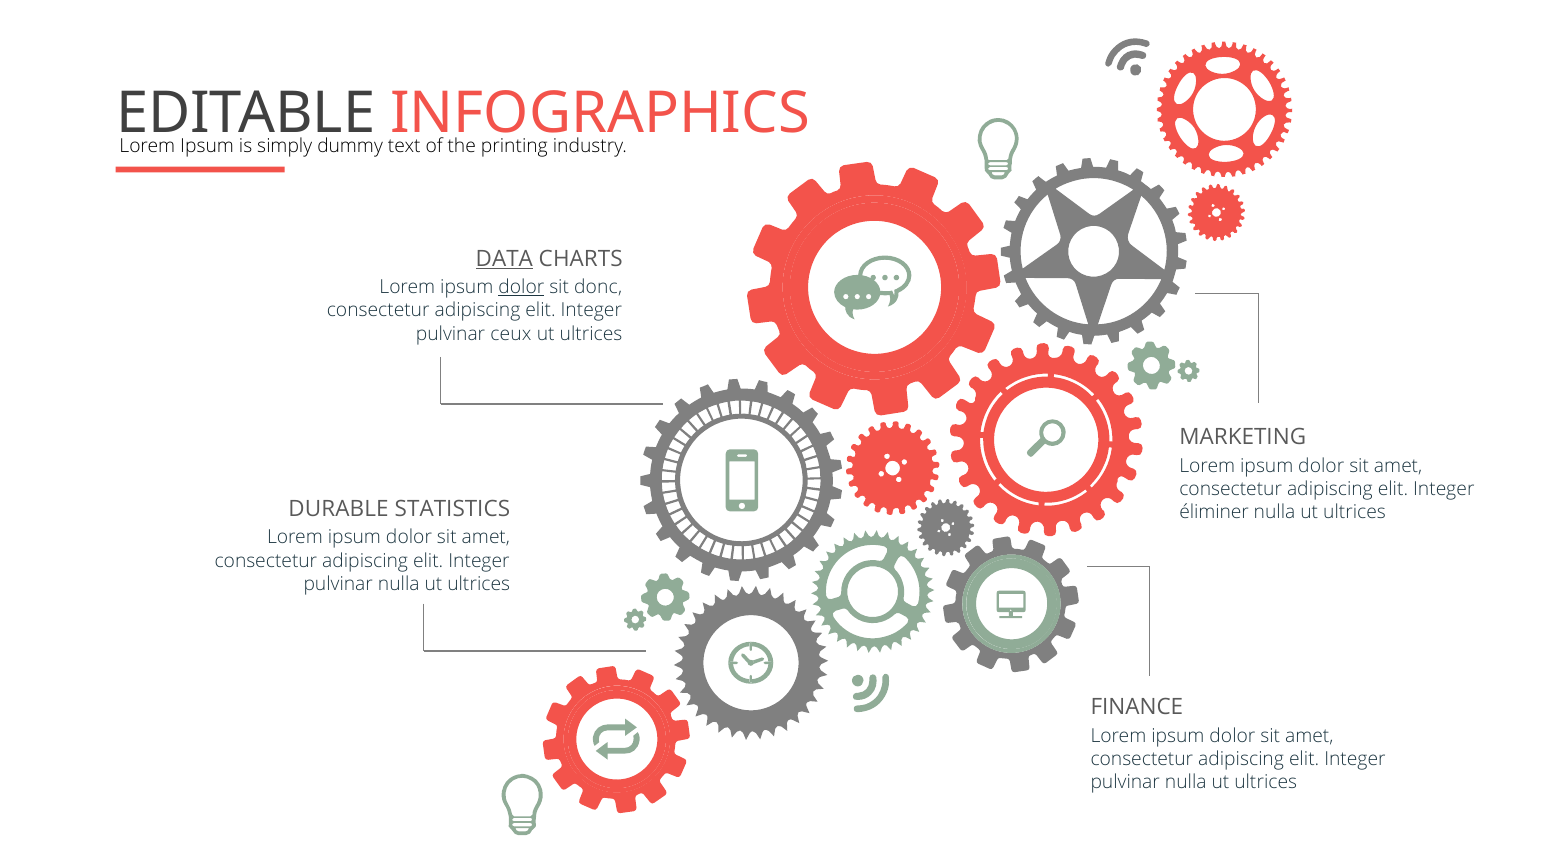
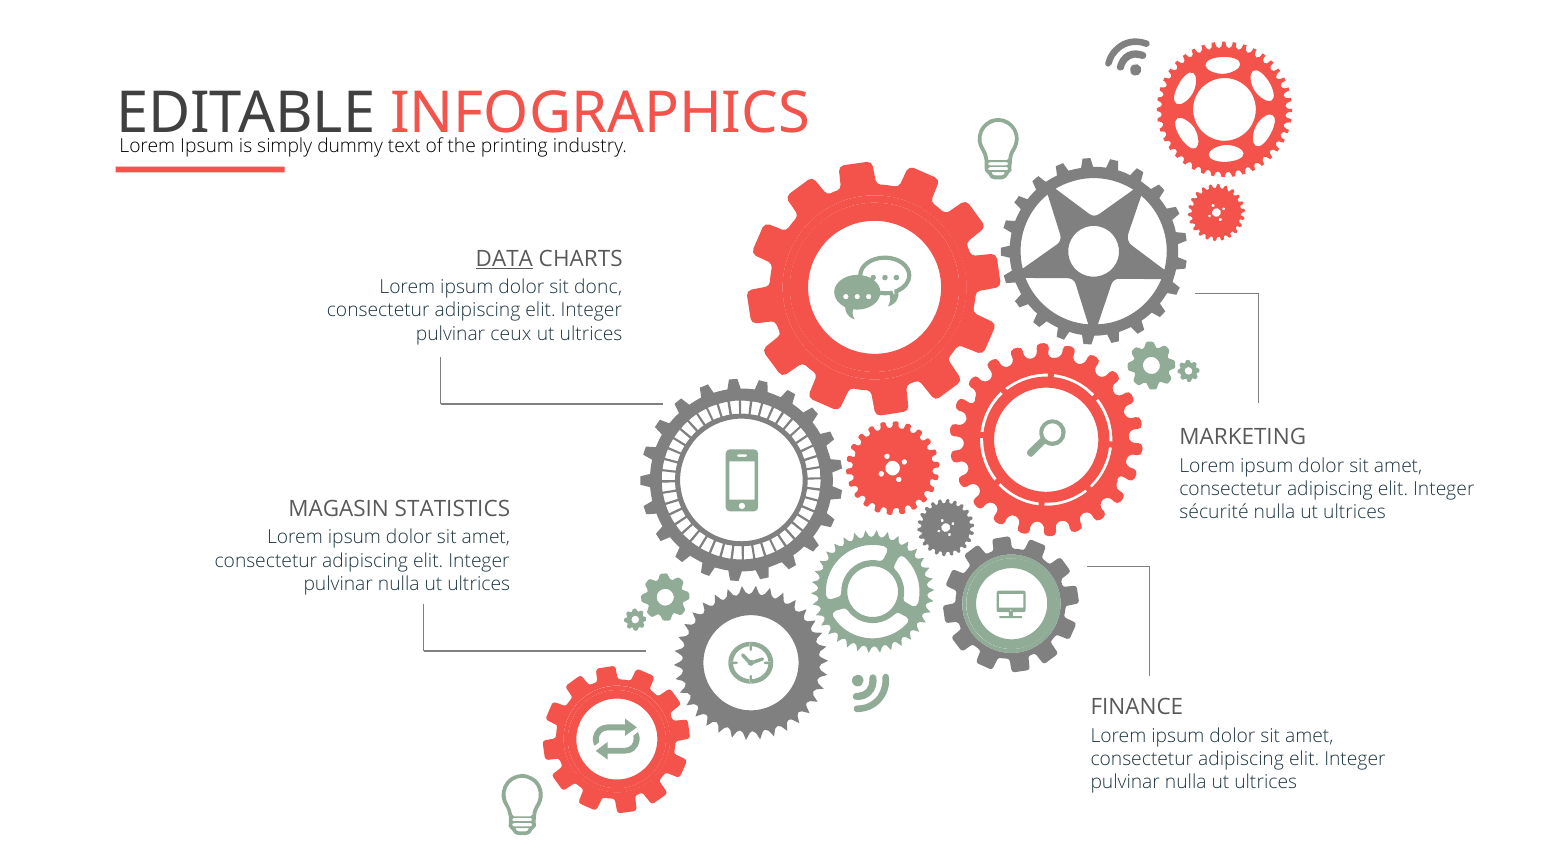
dolor at (521, 287) underline: present -> none
DURABLE: DURABLE -> MAGASIN
éliminer: éliminer -> sécurité
